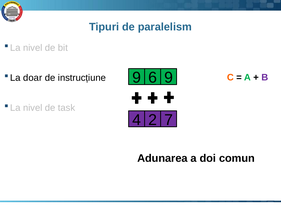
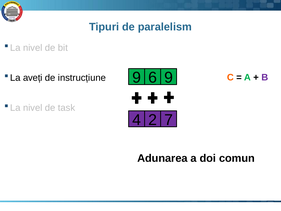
doar: doar -> aveți
